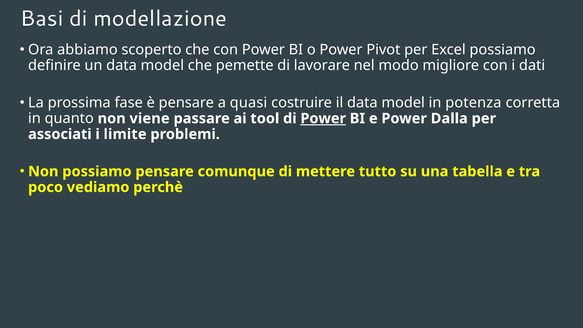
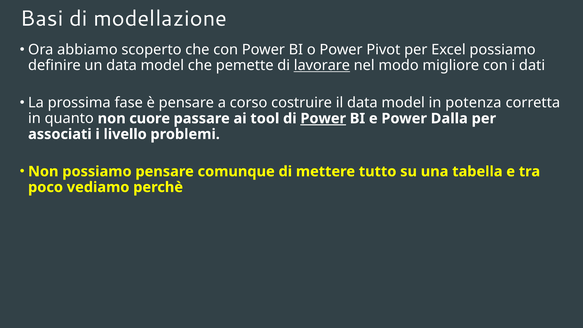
lavorare underline: none -> present
quasi: quasi -> corso
viene: viene -> cuore
limite: limite -> livello
